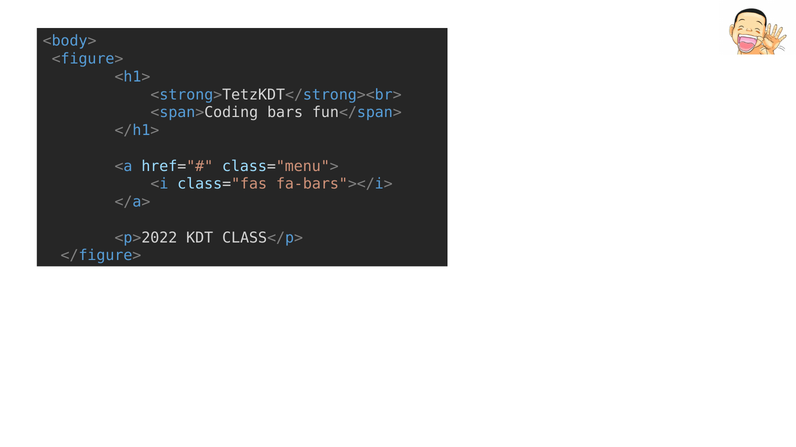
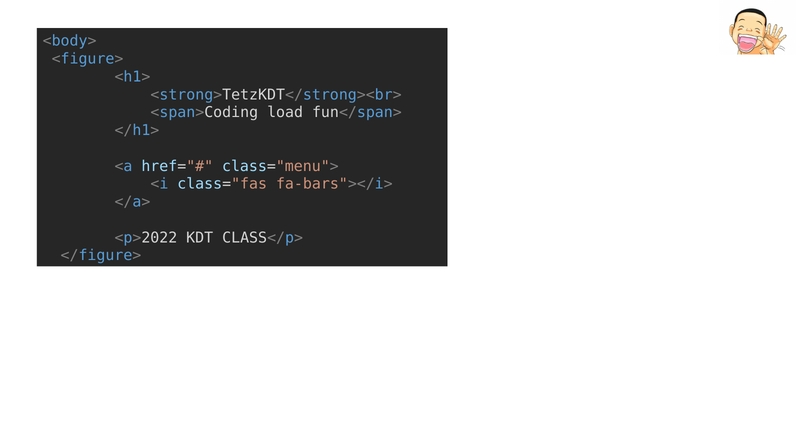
bars: bars -> load
